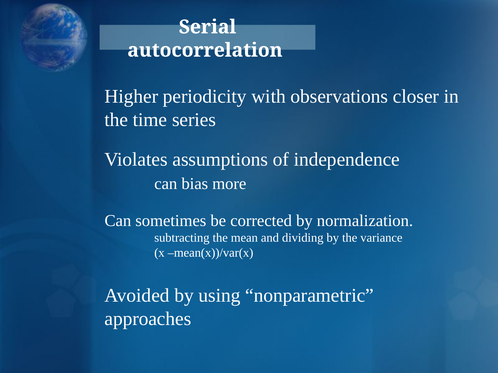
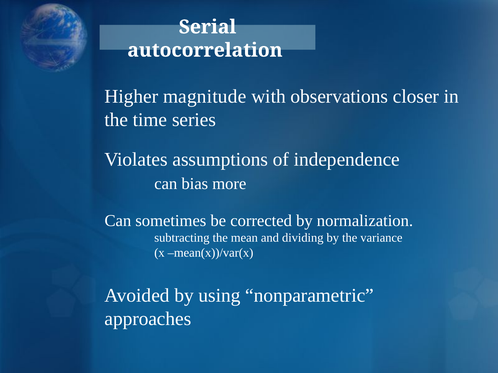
periodicity: periodicity -> magnitude
